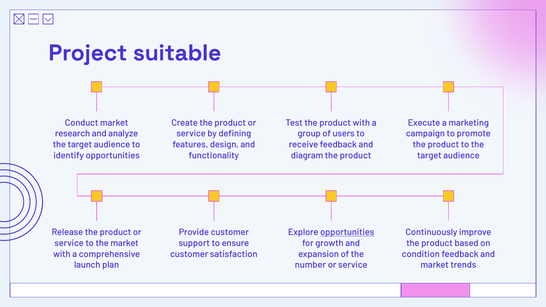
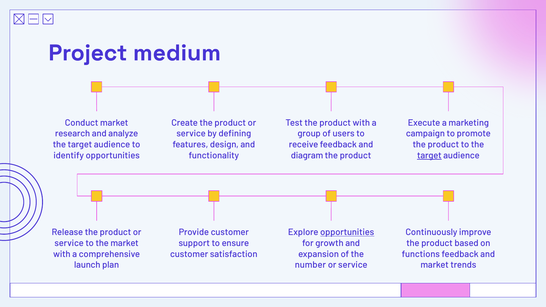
suitable: suitable -> medium
target at (429, 156) underline: none -> present
condition: condition -> functions
